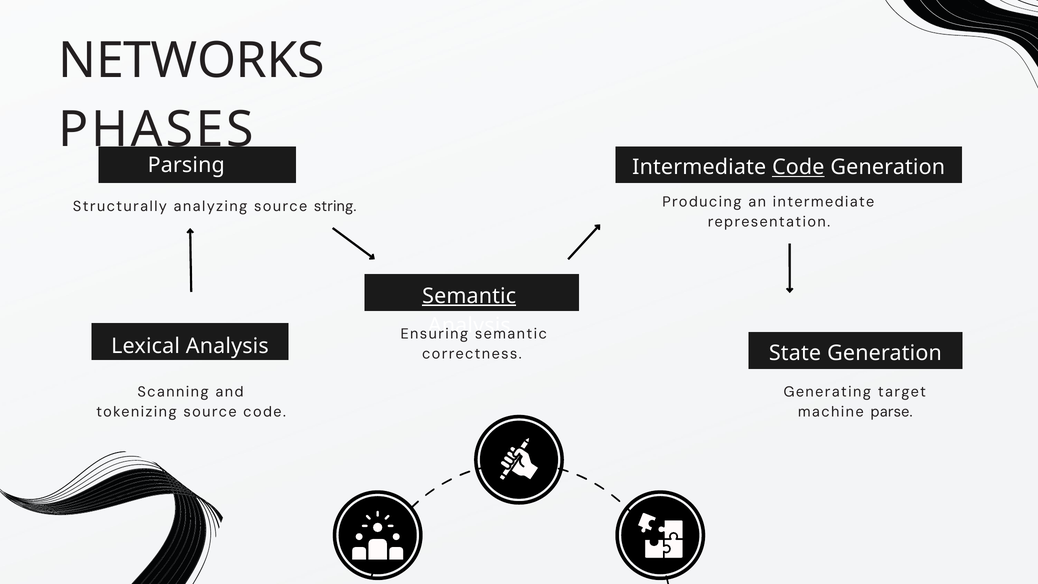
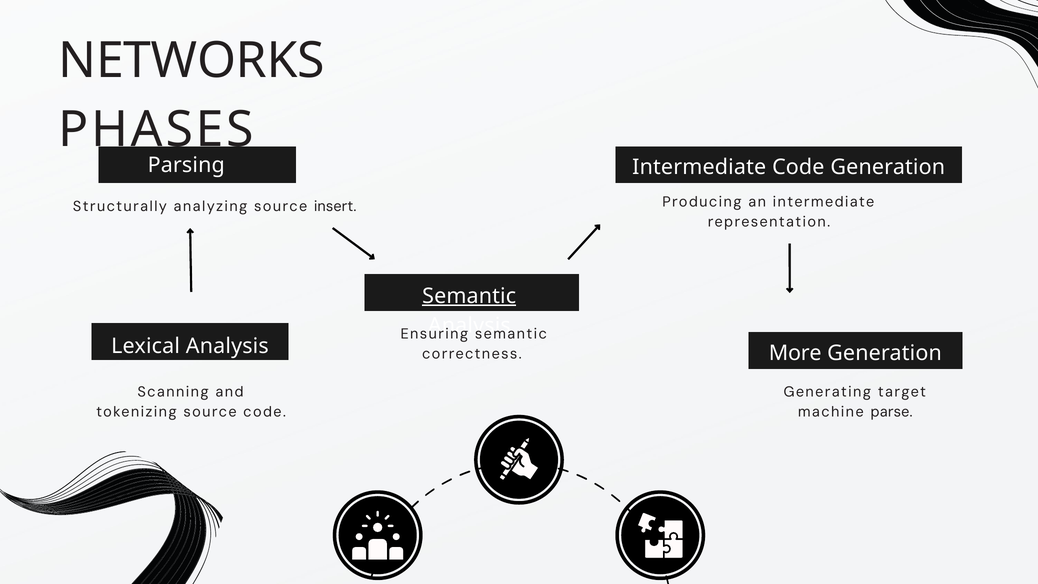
Code at (798, 167) underline: present -> none
string: string -> insert
State: State -> More
